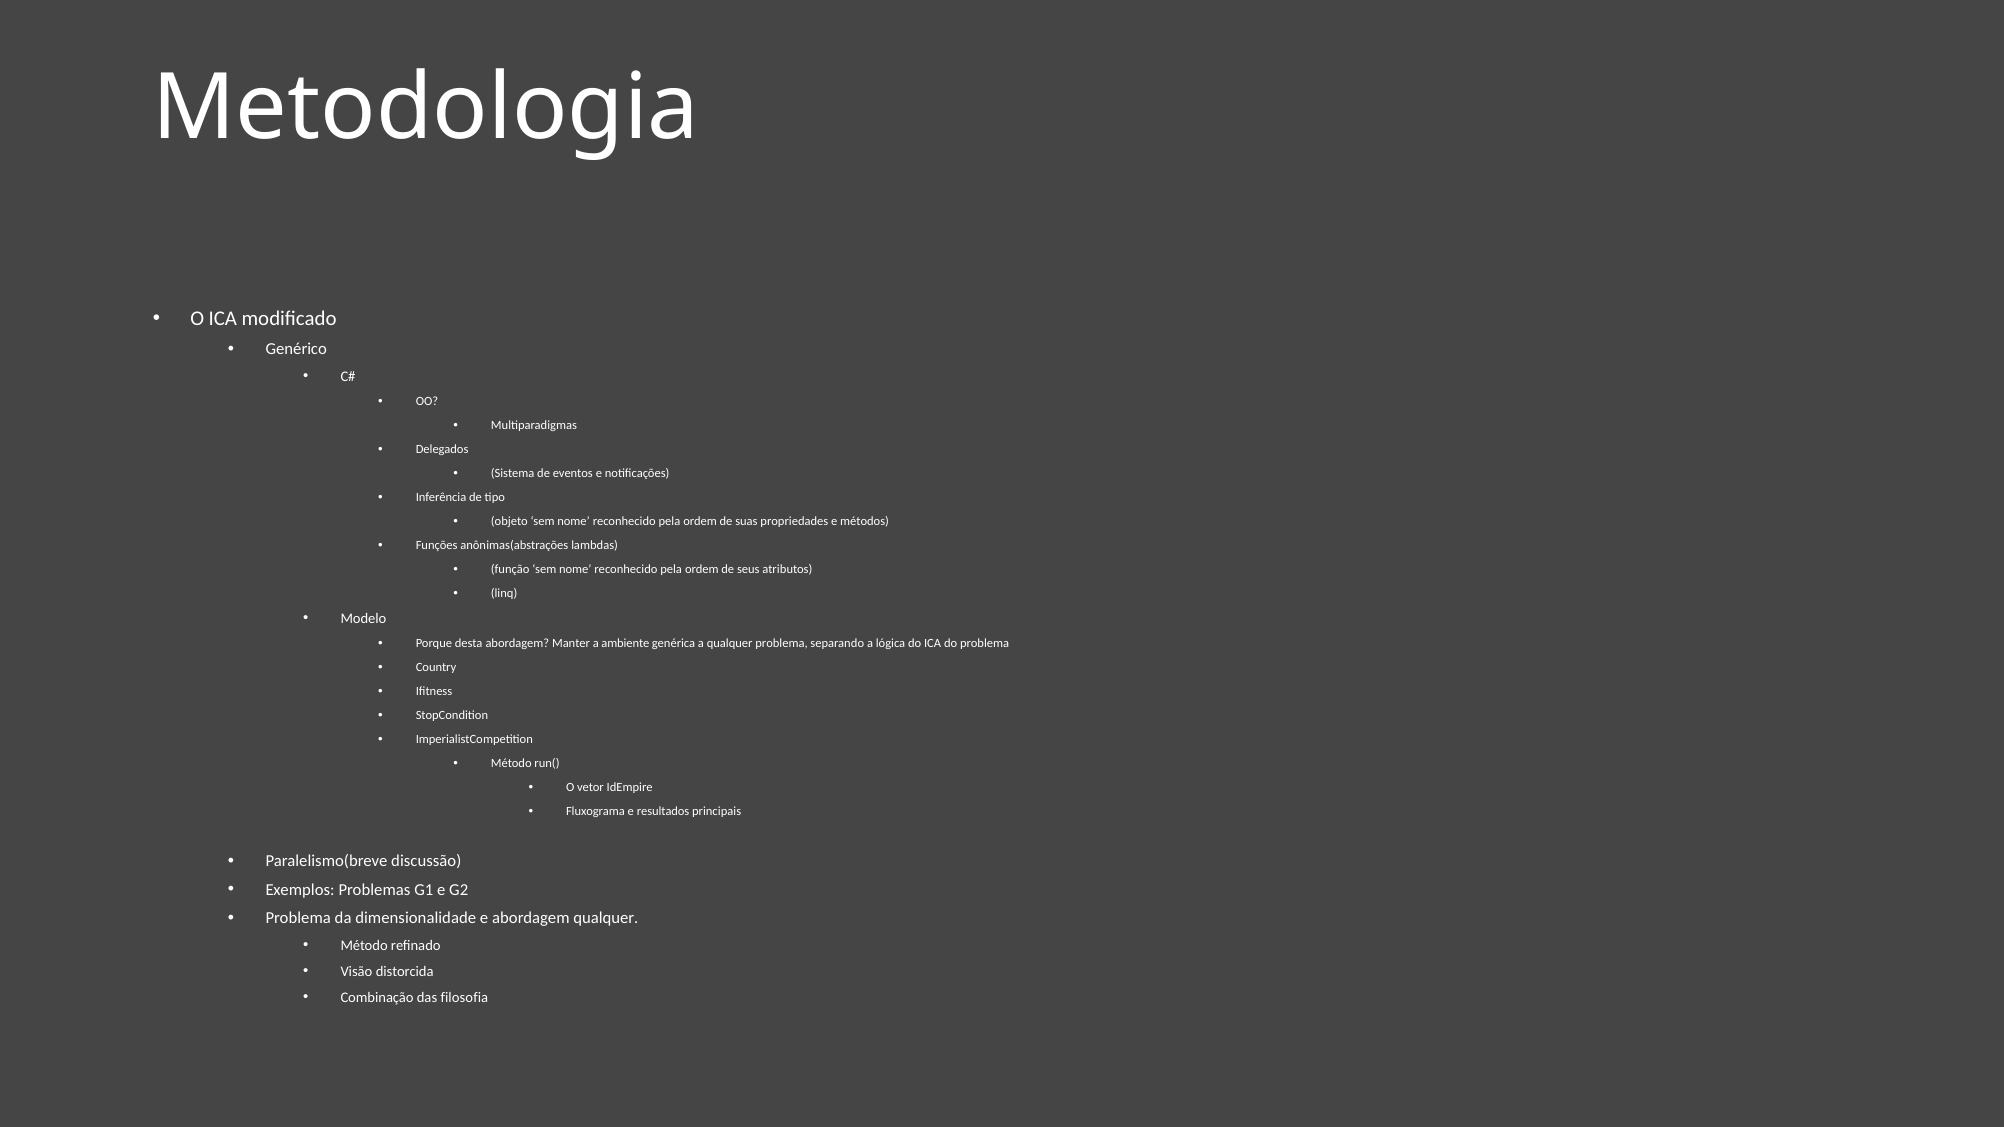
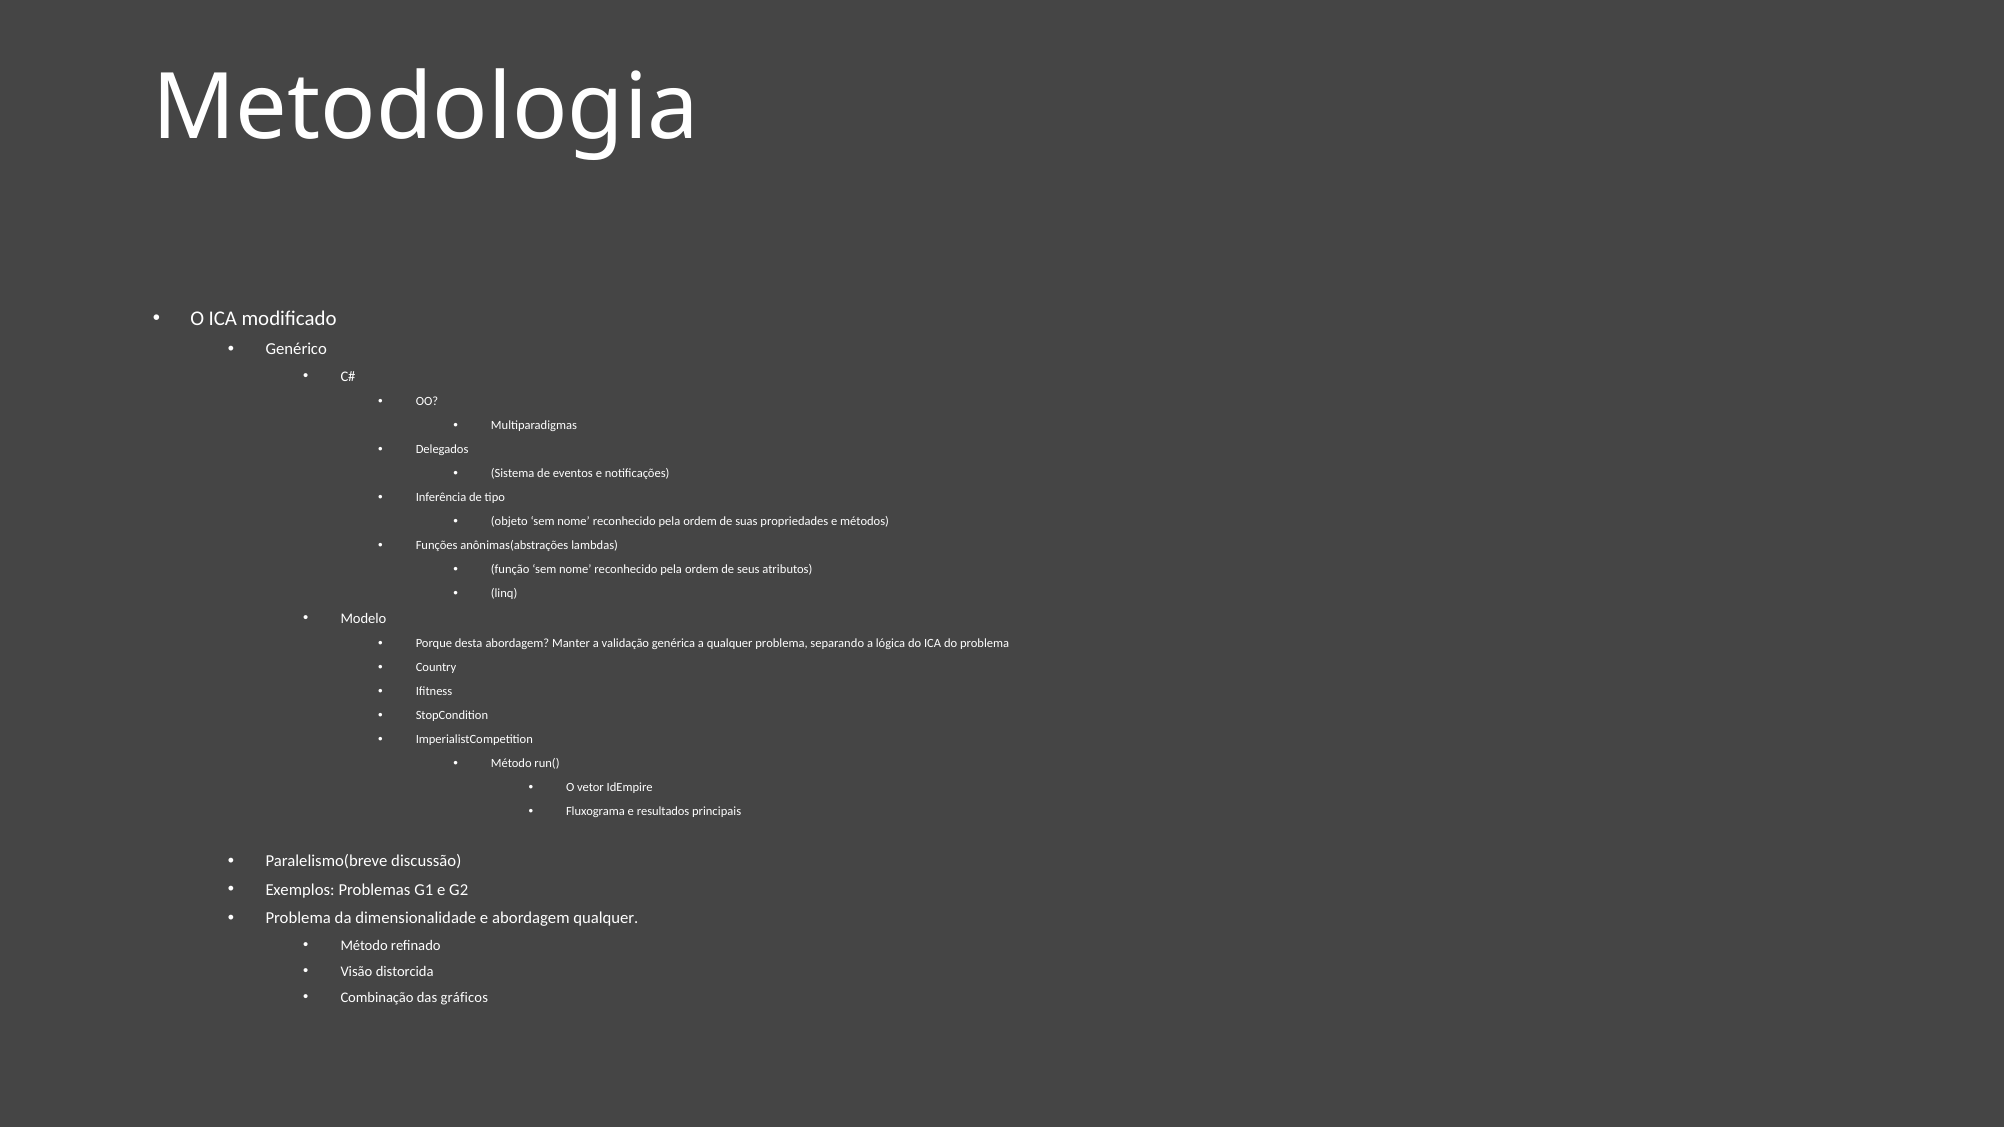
ambiente: ambiente -> validação
filosofia: filosofia -> gráficos
